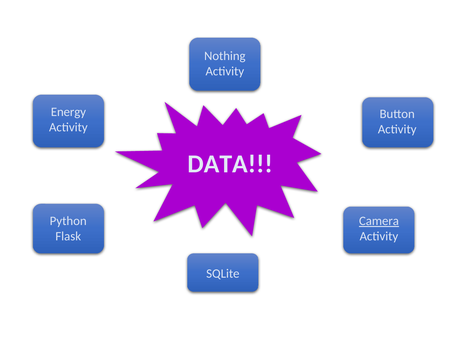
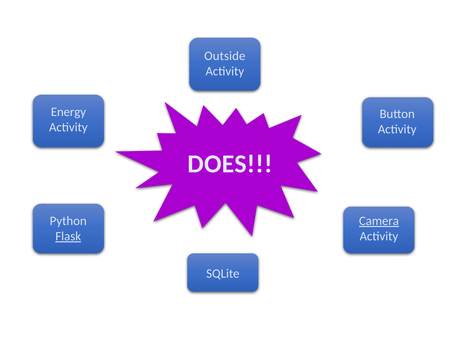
Nothing: Nothing -> Outside
DATA: DATA -> DOES
Flask underline: none -> present
